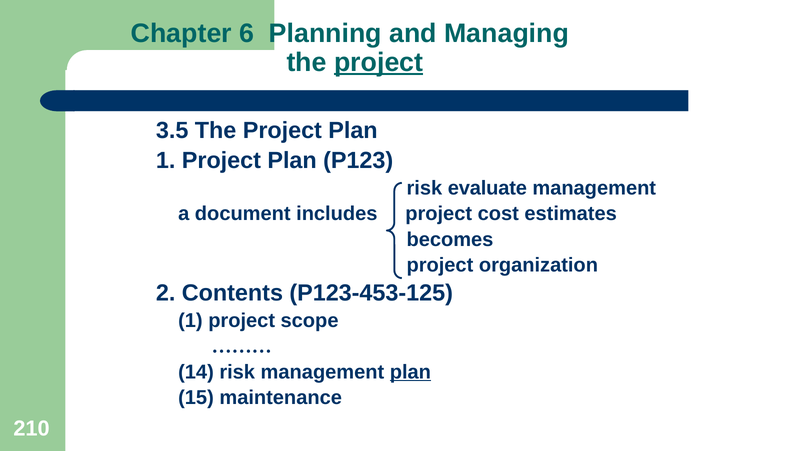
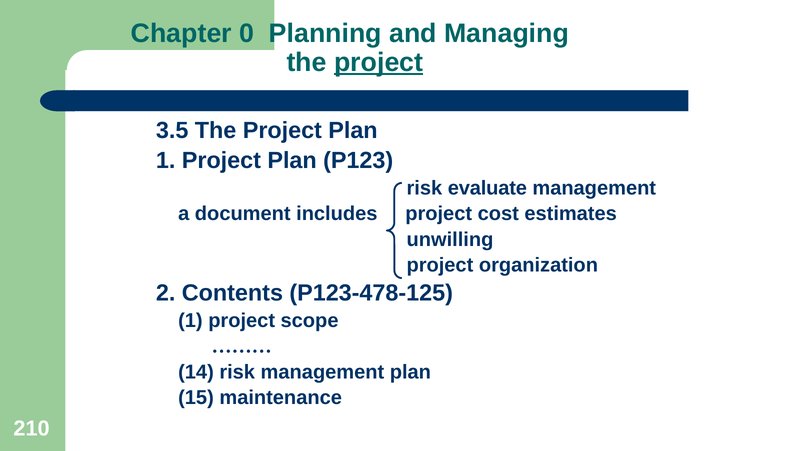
6: 6 -> 0
becomes: becomes -> unwilling
P123-453-125: P123-453-125 -> P123-478-125
plan at (410, 372) underline: present -> none
